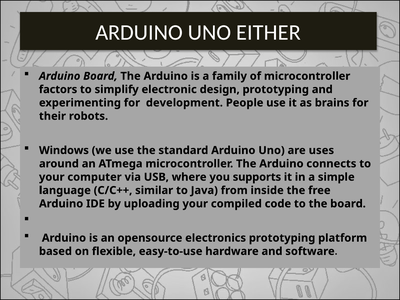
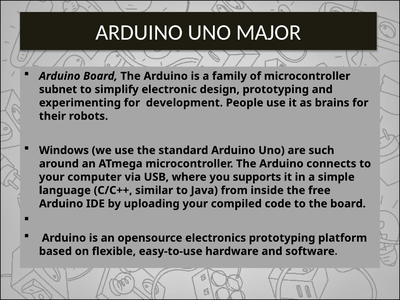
EITHER: EITHER -> MAJOR
factors: factors -> subnet
uses: uses -> such
